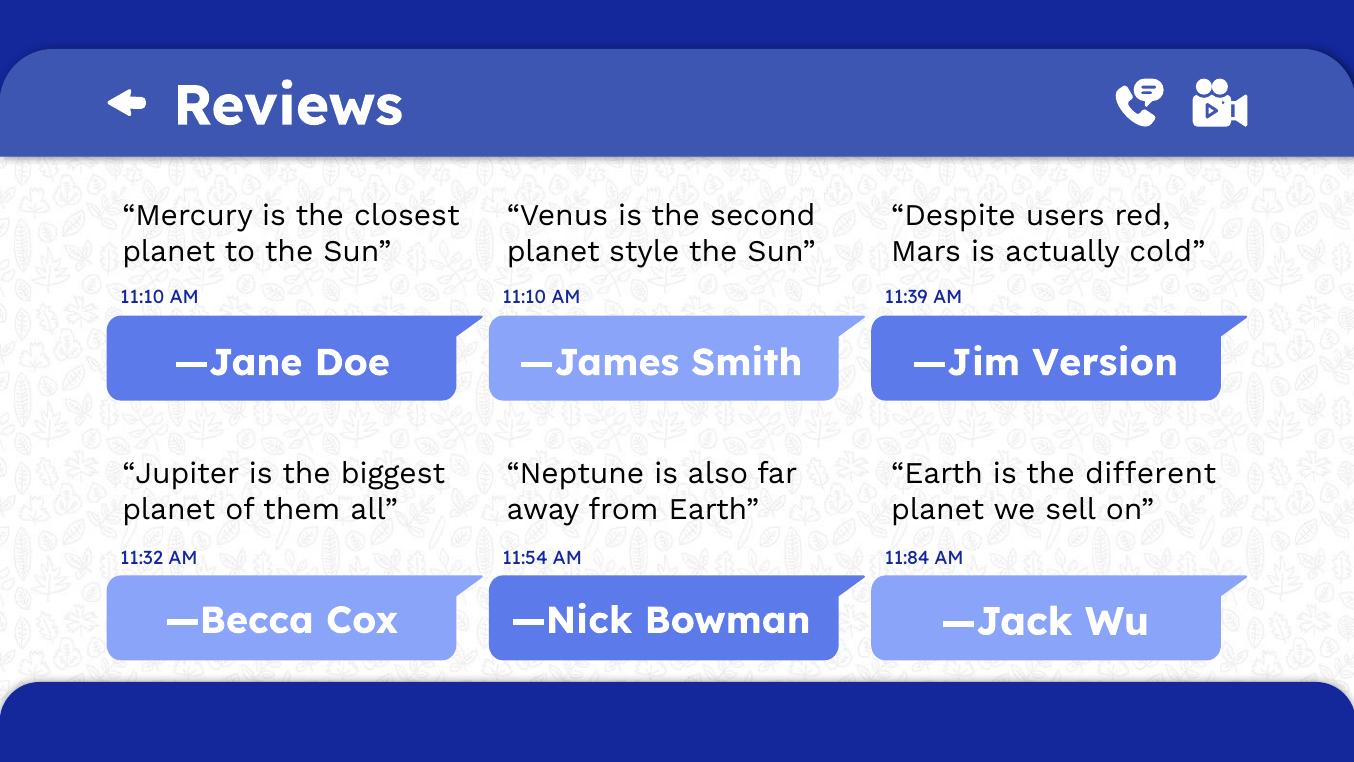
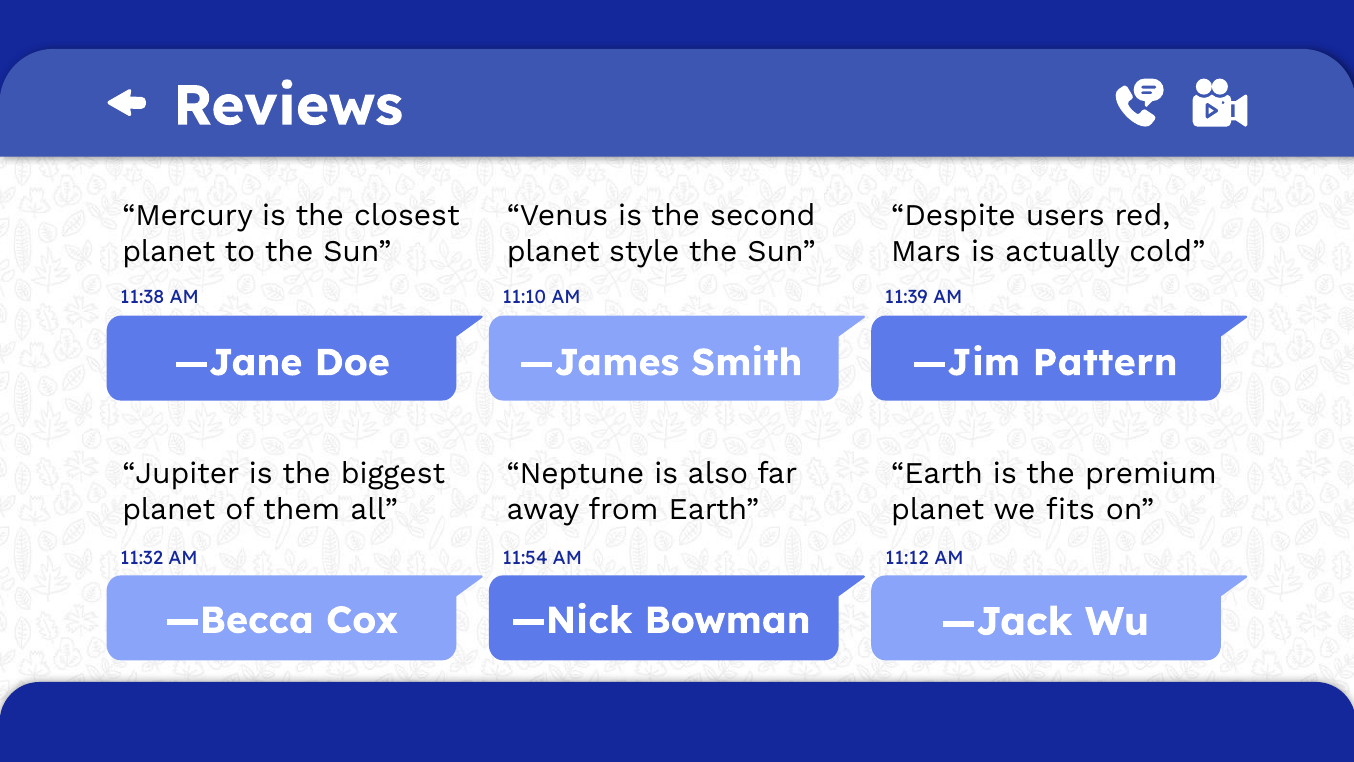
11:10 at (142, 297): 11:10 -> 11:38
Version: Version -> Pattern
different: different -> premium
sell: sell -> fits
11:84: 11:84 -> 11:12
